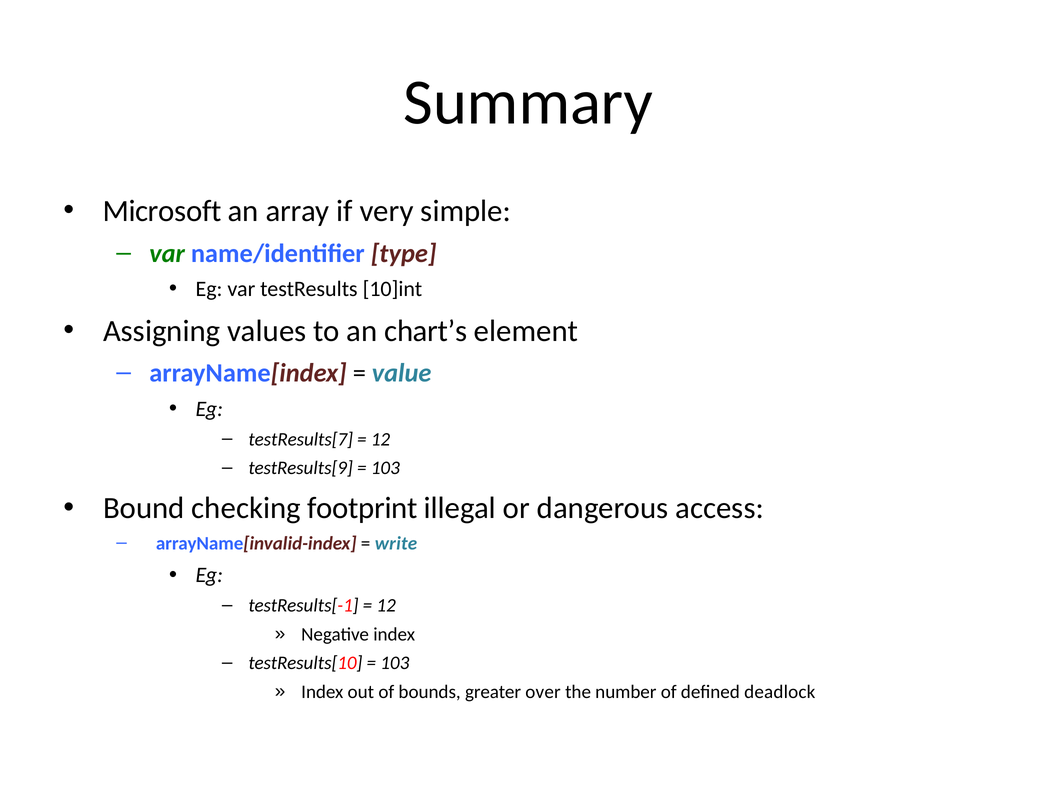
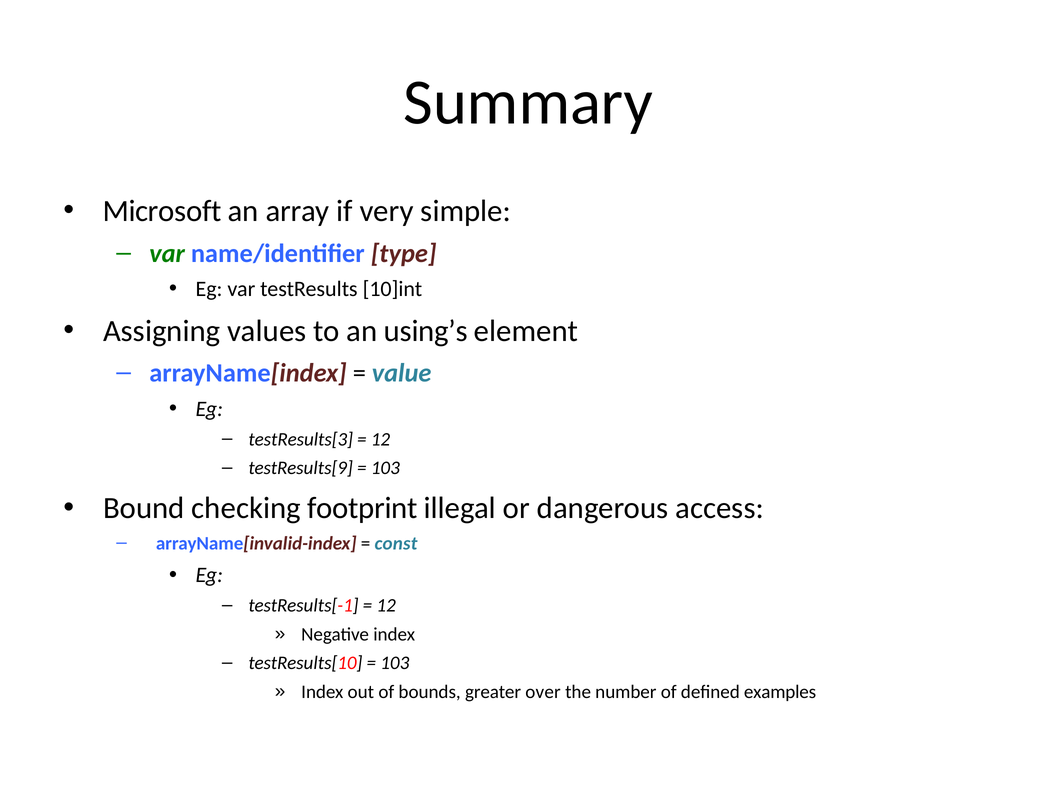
chart’s: chart’s -> using’s
testResults[7: testResults[7 -> testResults[3
write: write -> const
deadlock: deadlock -> examples
